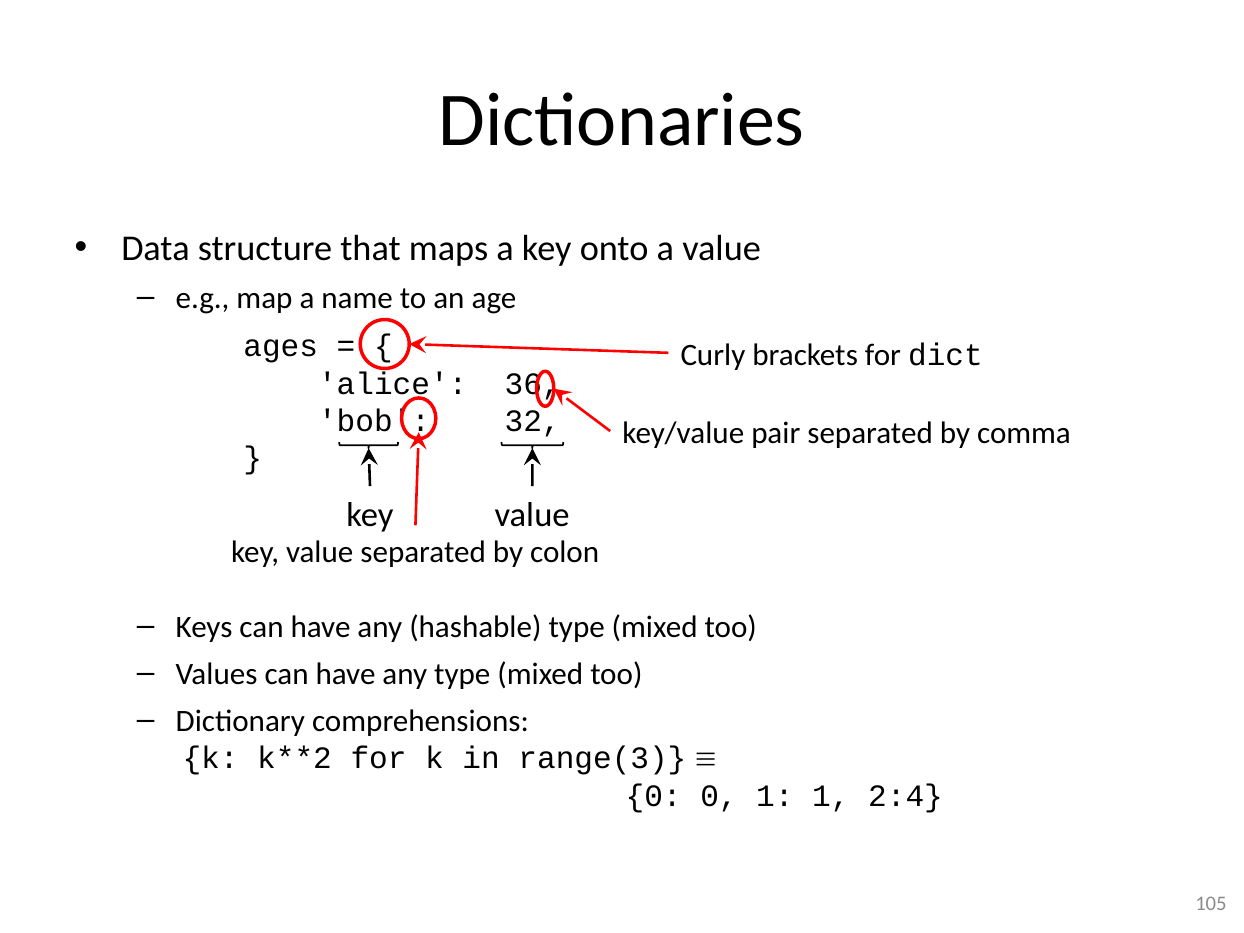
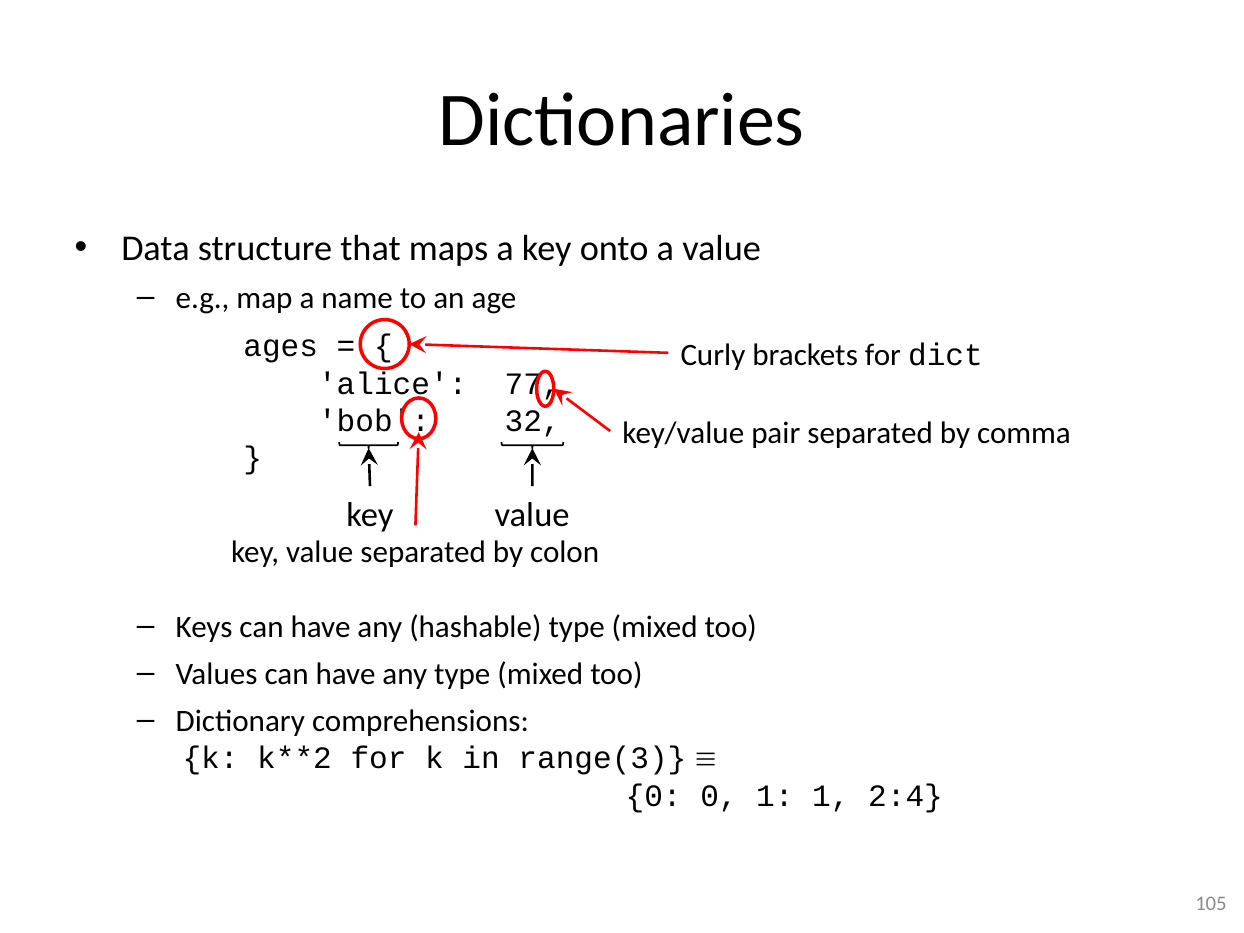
36: 36 -> 77
